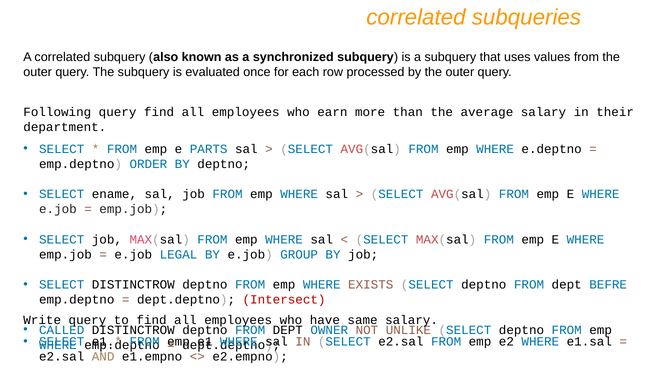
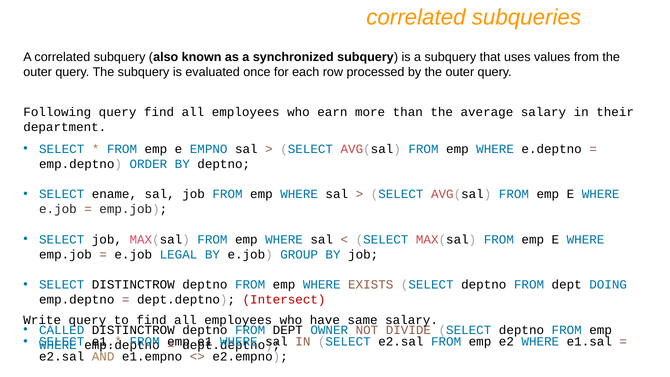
PARTS: PARTS -> EMPNO
BEFRE: BEFRE -> DOING
UNLIKE: UNLIKE -> DIVIDE
